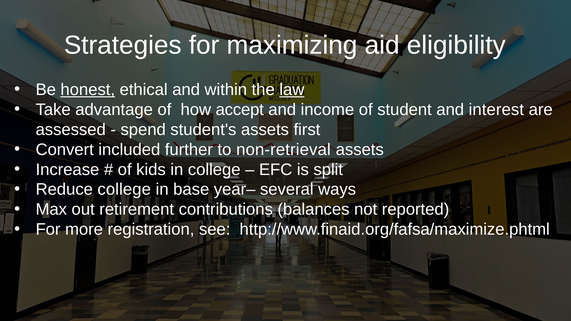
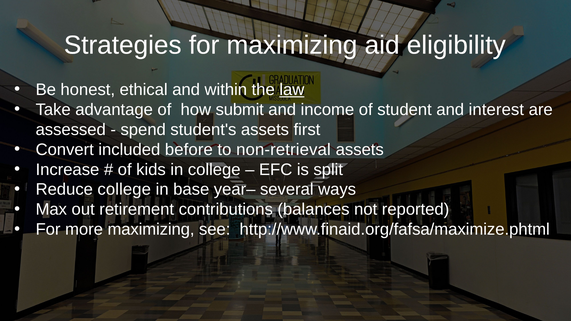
honest underline: present -> none
accept: accept -> submit
further: further -> before
more registration: registration -> maximizing
